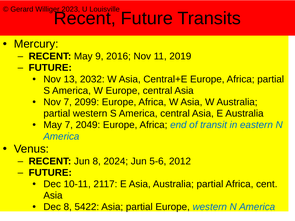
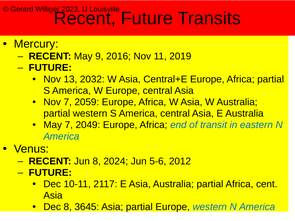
2099: 2099 -> 2059
5422: 5422 -> 3645
